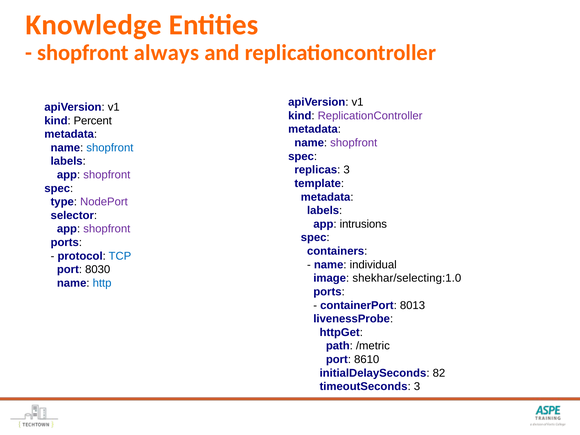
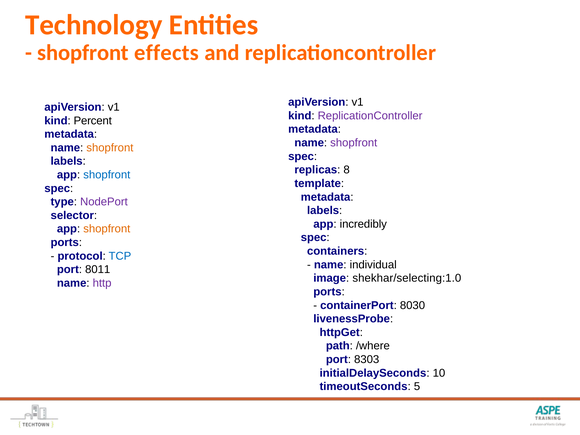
Knowledge: Knowledge -> Technology
always: always -> effects
shopfront at (110, 148) colour: blue -> orange
replicas 3: 3 -> 8
shopfront at (107, 175) colour: purple -> blue
intrusions: intrusions -> incredibly
shopfront at (107, 229) colour: purple -> orange
8030: 8030 -> 8011
http colour: blue -> purple
8013: 8013 -> 8030
/metric: /metric -> /where
8610: 8610 -> 8303
82: 82 -> 10
timeoutSeconds 3: 3 -> 5
